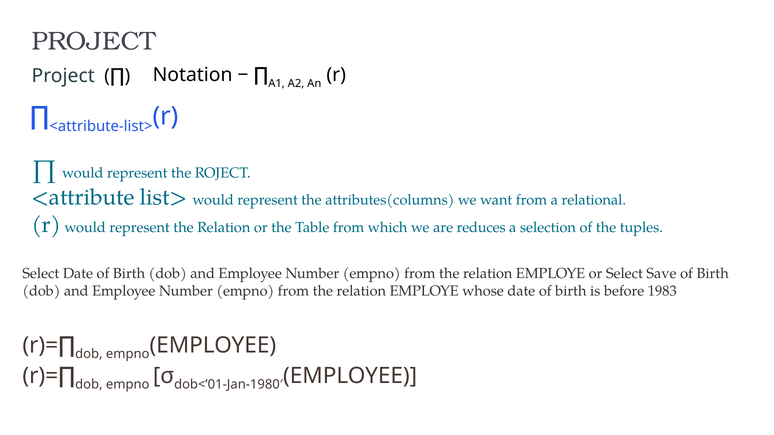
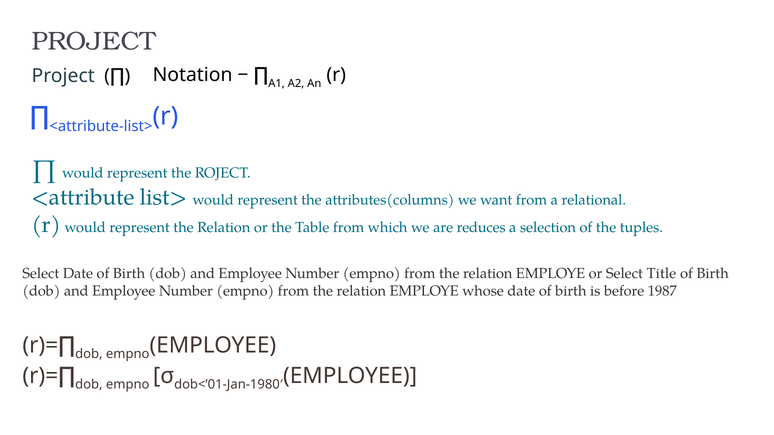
Save: Save -> Title
1983: 1983 -> 1987
